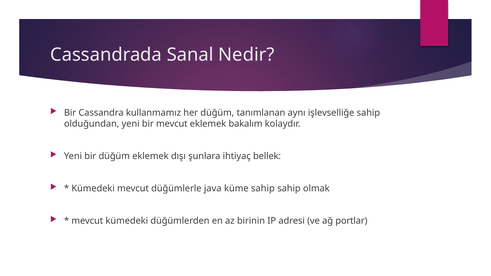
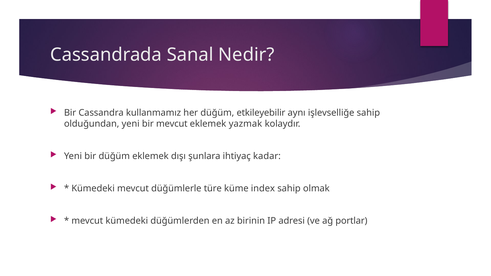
tanımlanan: tanımlanan -> etkileyebilir
bakalım: bakalım -> yazmak
bellek: bellek -> kadar
java: java -> türe
küme sahip: sahip -> index
